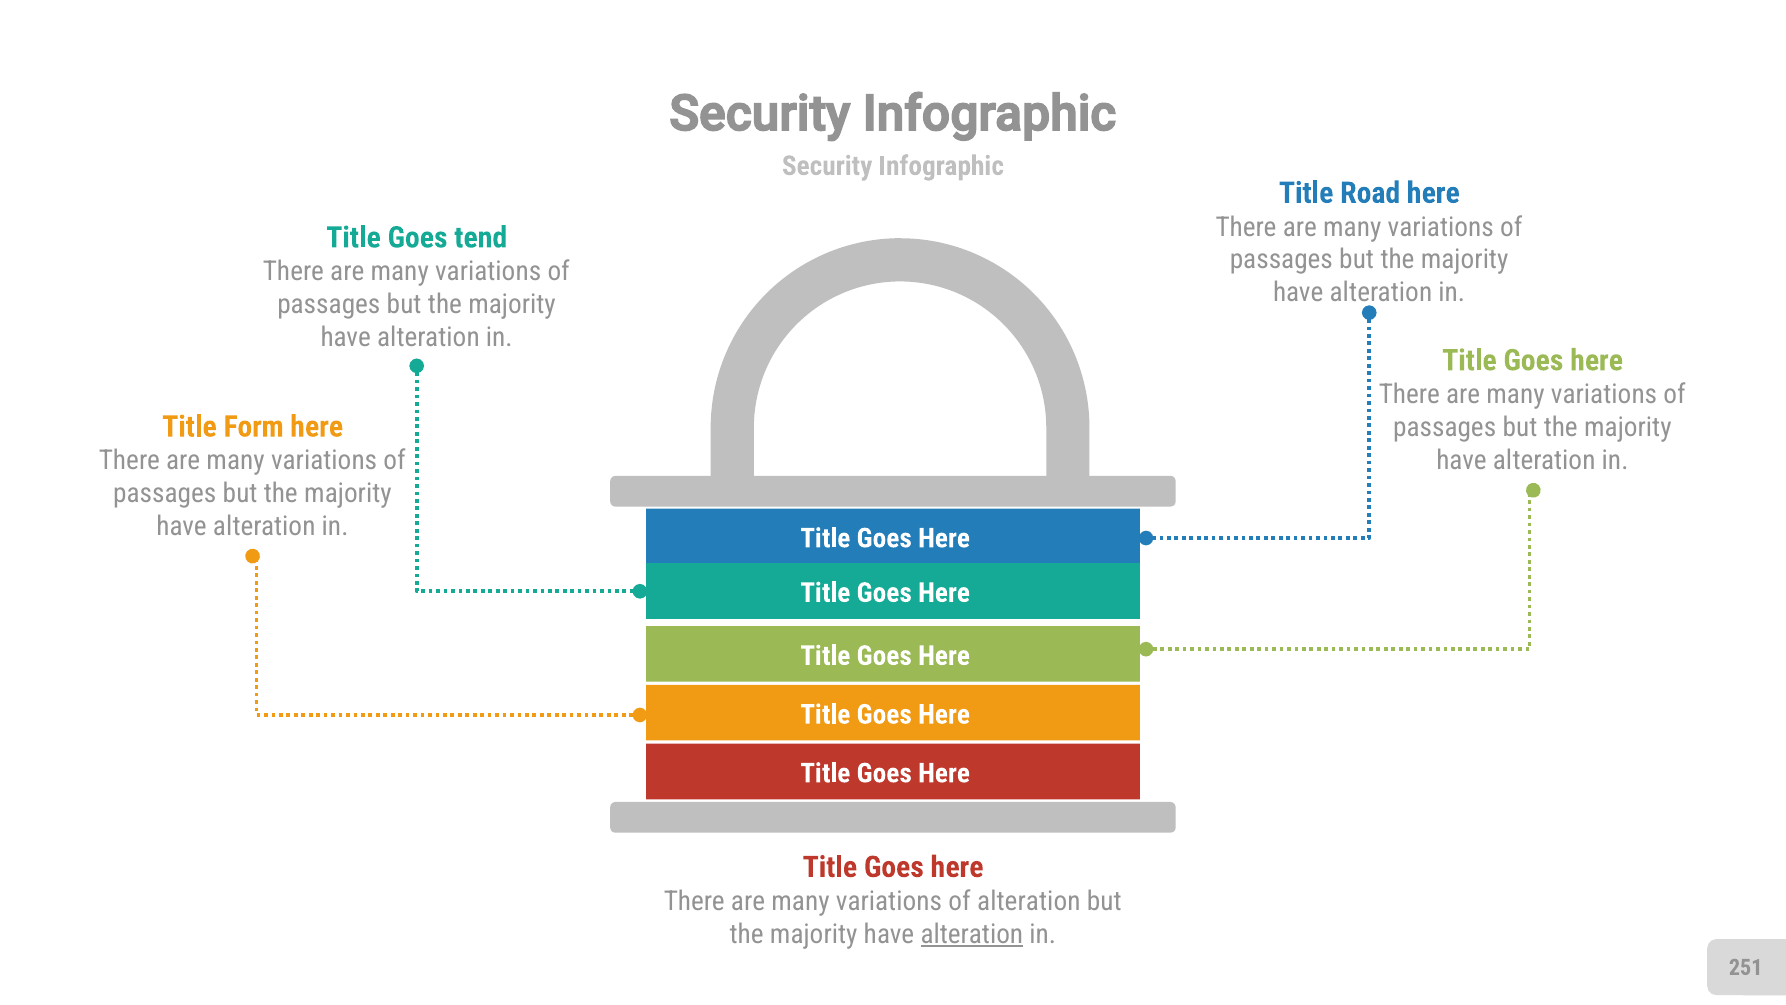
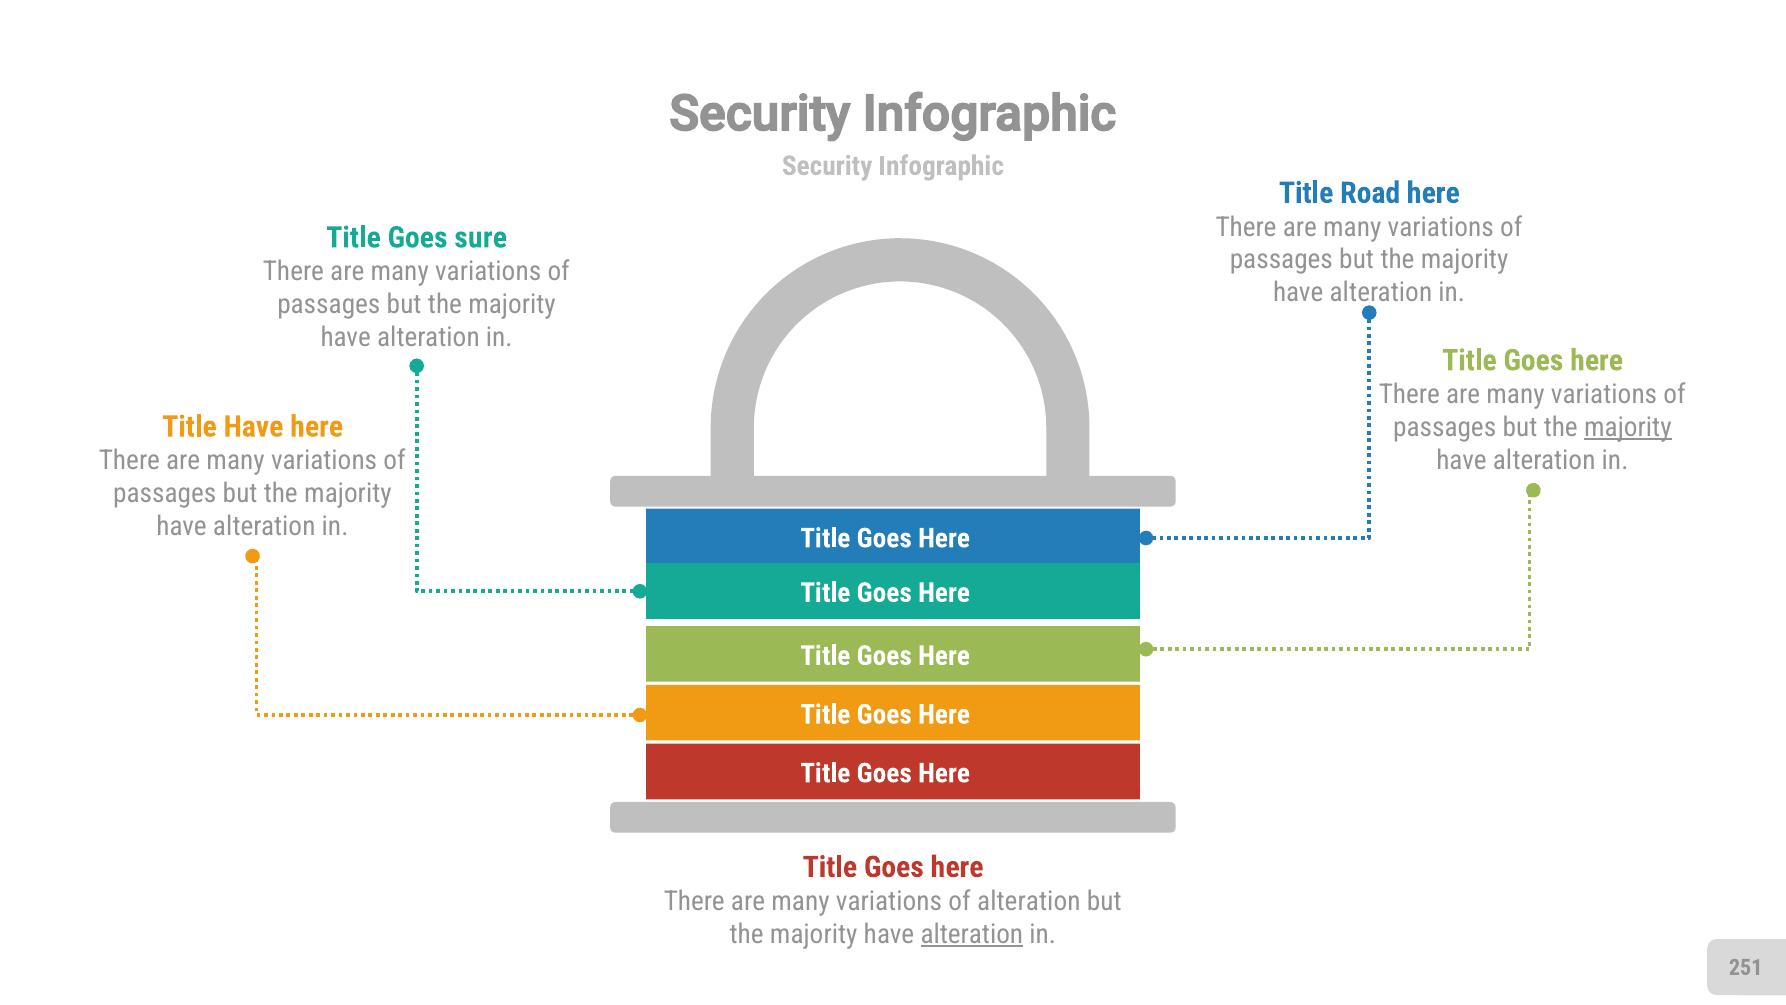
tend: tend -> sure
Title Form: Form -> Have
majority at (1628, 427) underline: none -> present
